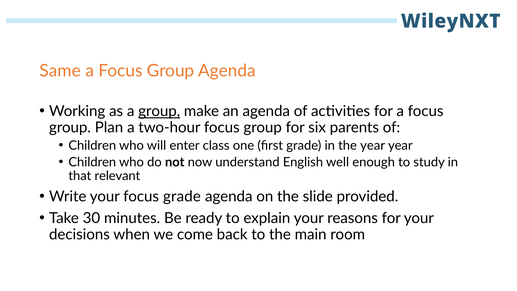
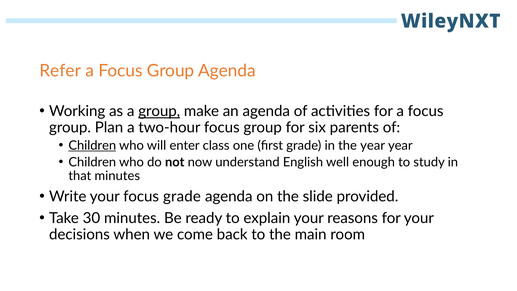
Same: Same -> Refer
Children at (92, 145) underline: none -> present
that relevant: relevant -> minutes
